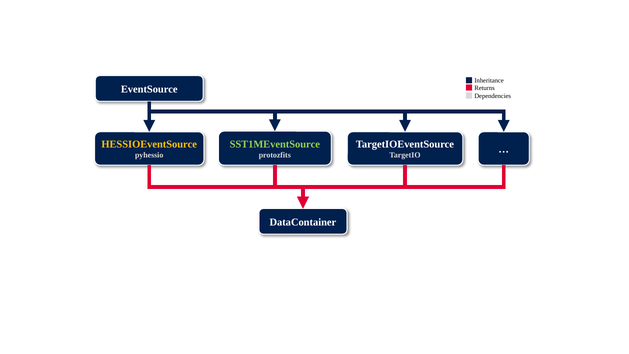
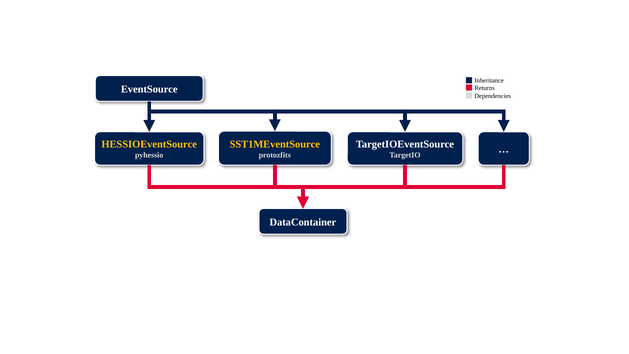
SST1MEventSource colour: light green -> yellow
